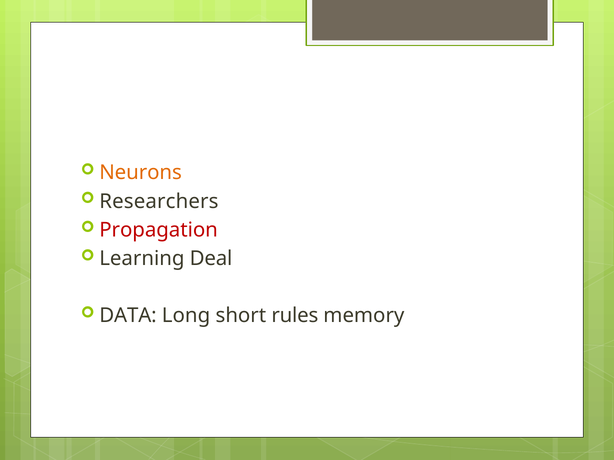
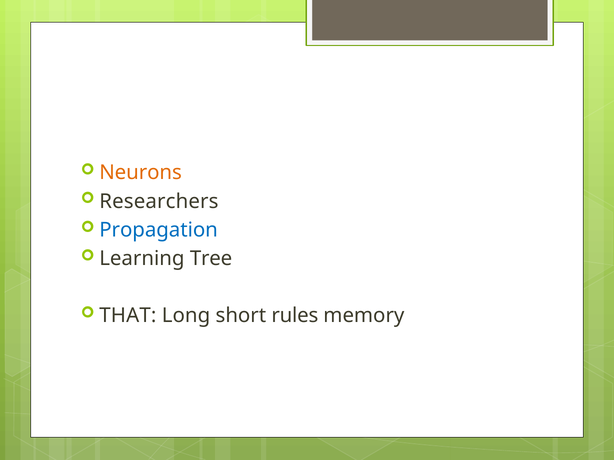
Propagation colour: red -> blue
Deal: Deal -> Tree
DATA: DATA -> THAT
